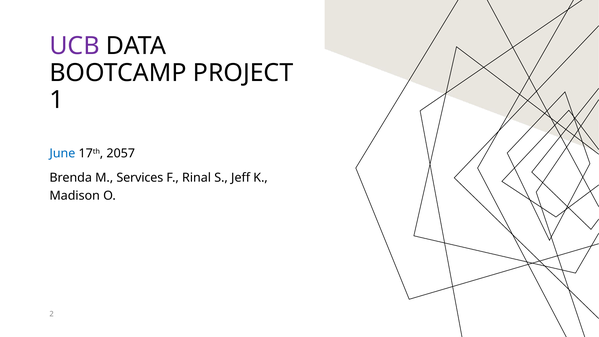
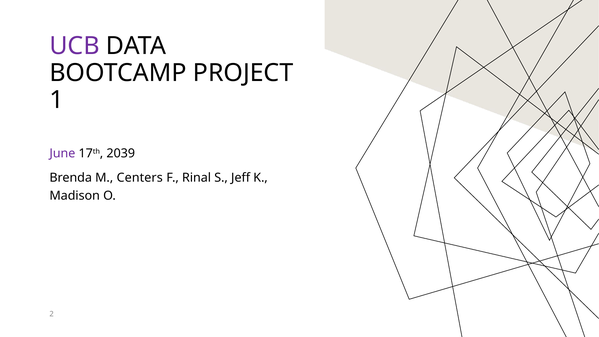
June colour: blue -> purple
2057: 2057 -> 2039
Services: Services -> Centers
